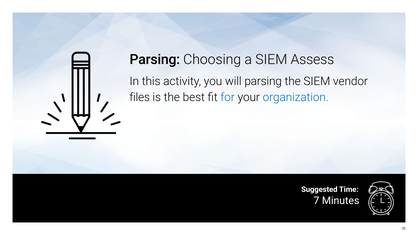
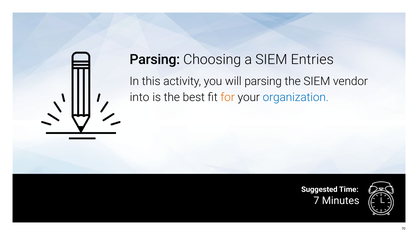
Assess: Assess -> Entries
files: files -> into
for colour: blue -> orange
